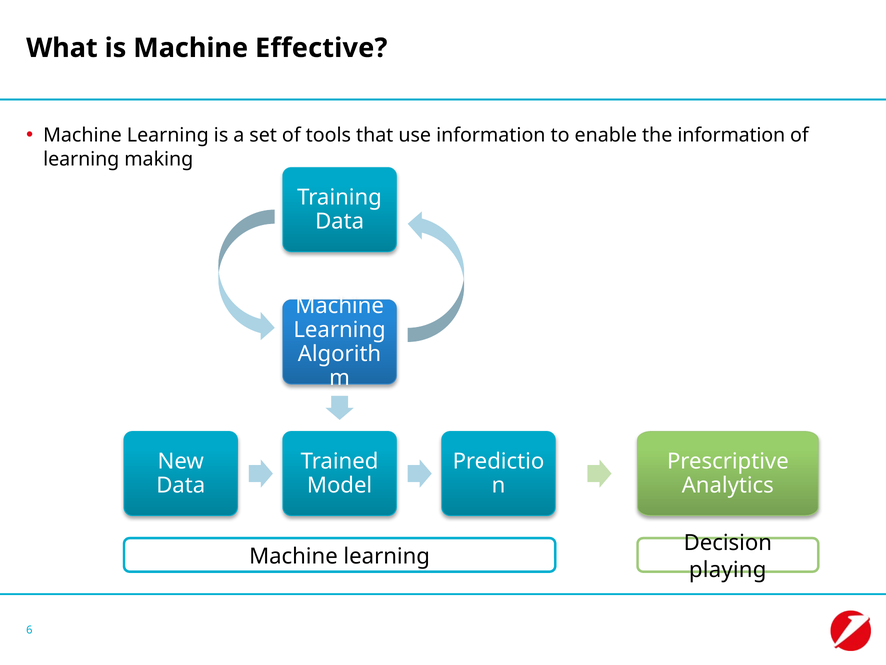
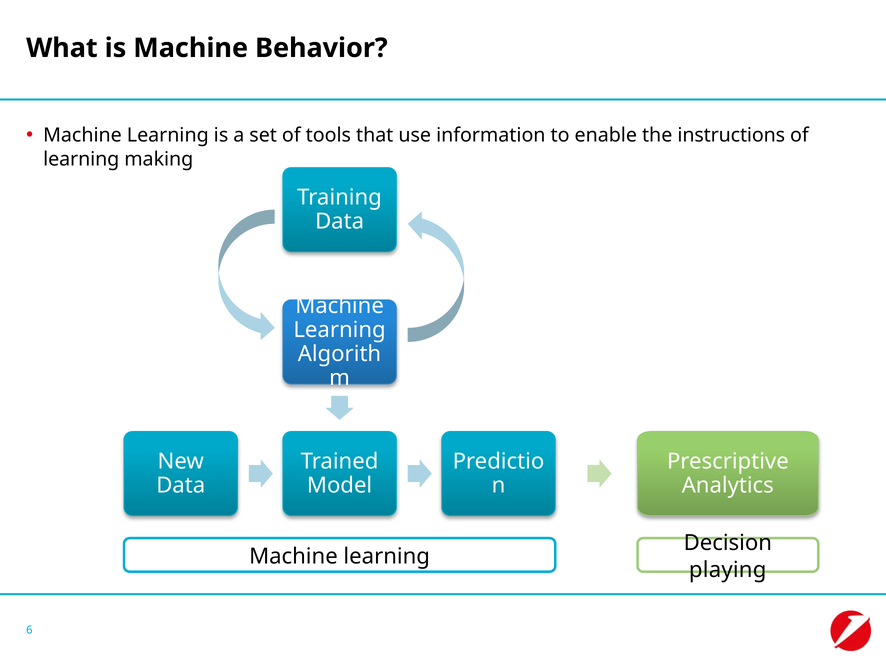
Effective: Effective -> Behavior
the information: information -> instructions
